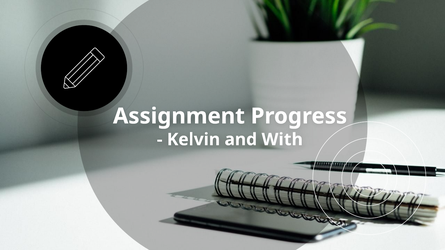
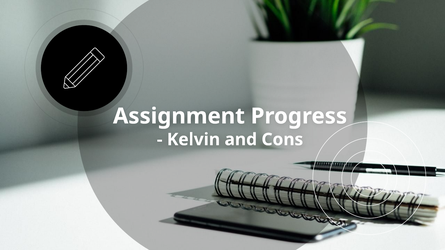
With: With -> Cons
